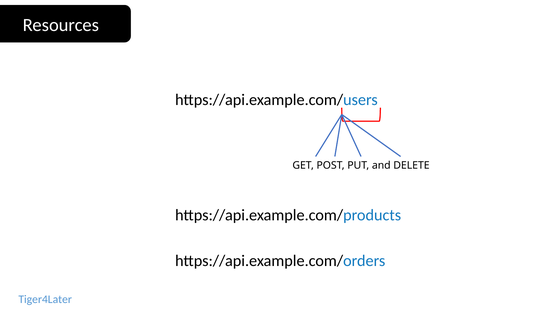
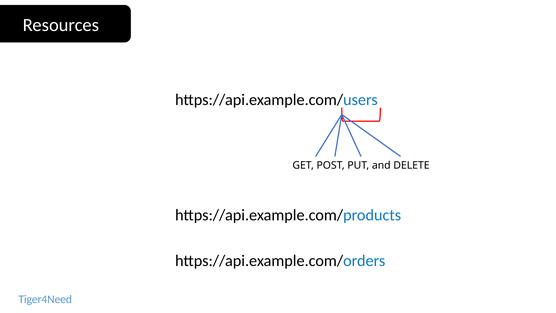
Tiger4Later: Tiger4Later -> Tiger4Need
